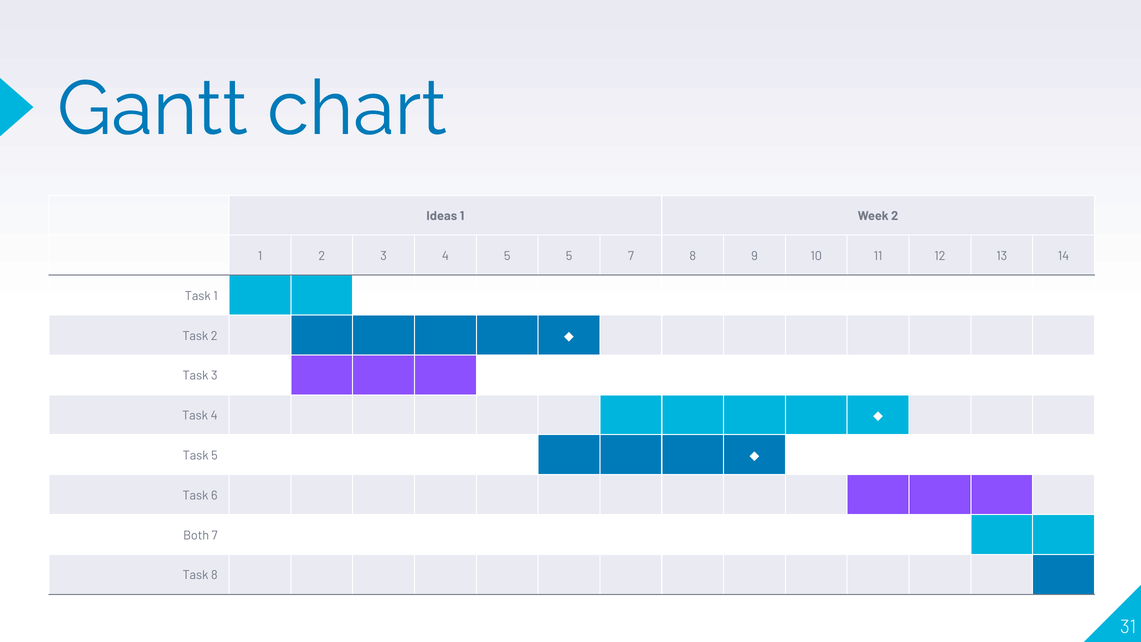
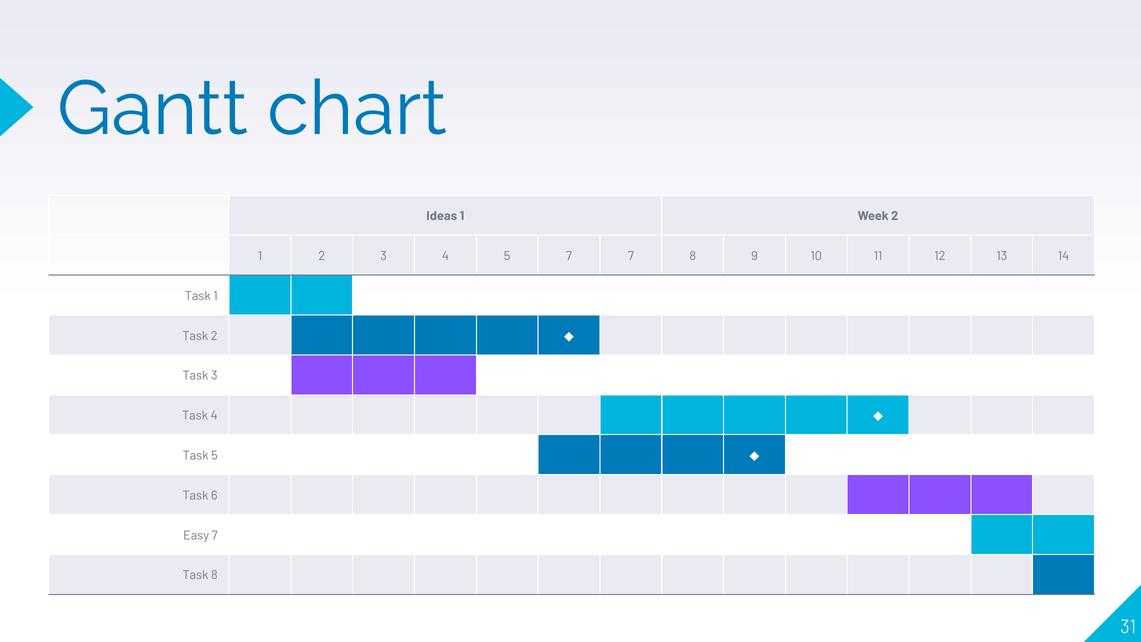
5 5: 5 -> 7
Both: Both -> Easy
